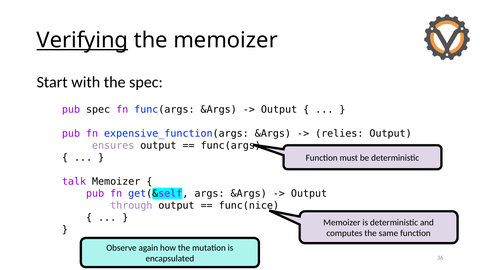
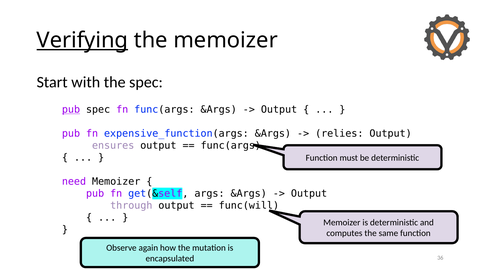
pub at (71, 110) underline: none -> present
talk: talk -> need
func(nice: func(nice -> func(will
